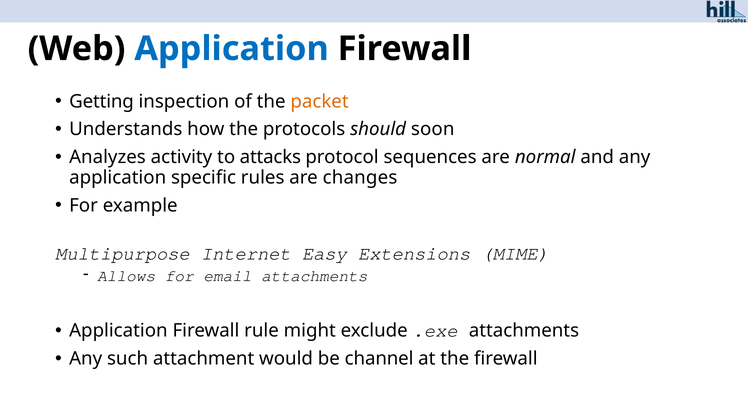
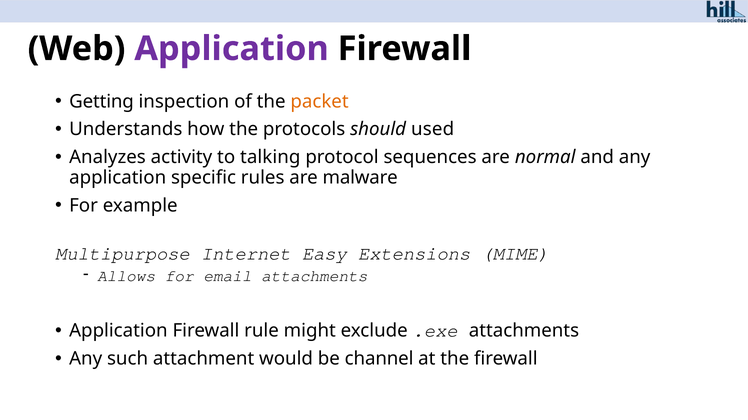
Application at (232, 49) colour: blue -> purple
soon: soon -> used
attacks: attacks -> talking
changes: changes -> malware
